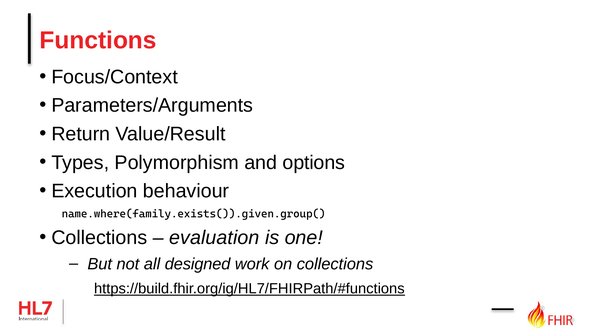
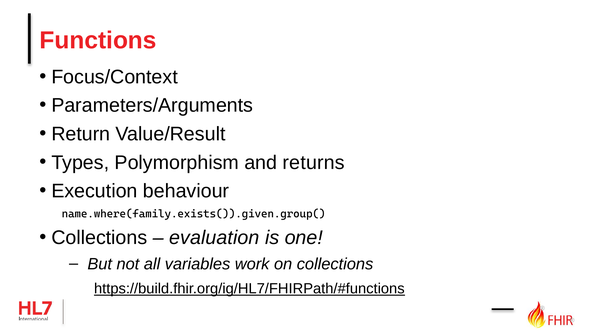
options: options -> returns
designed: designed -> variables
